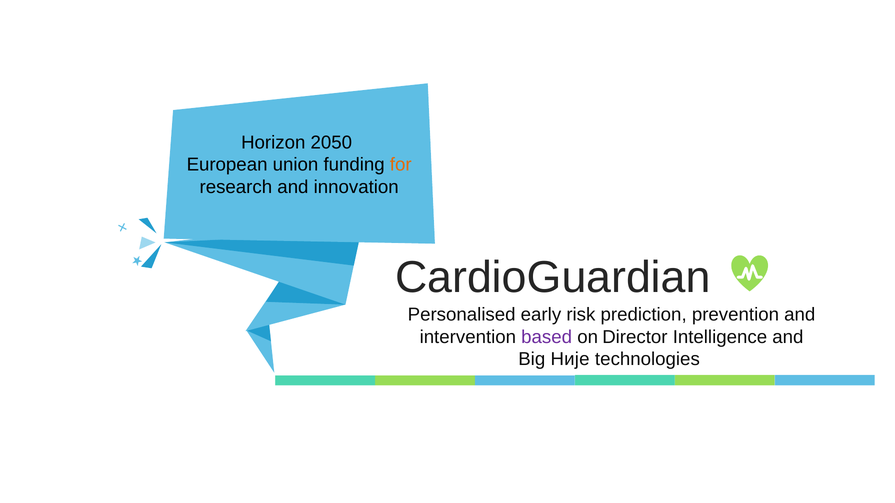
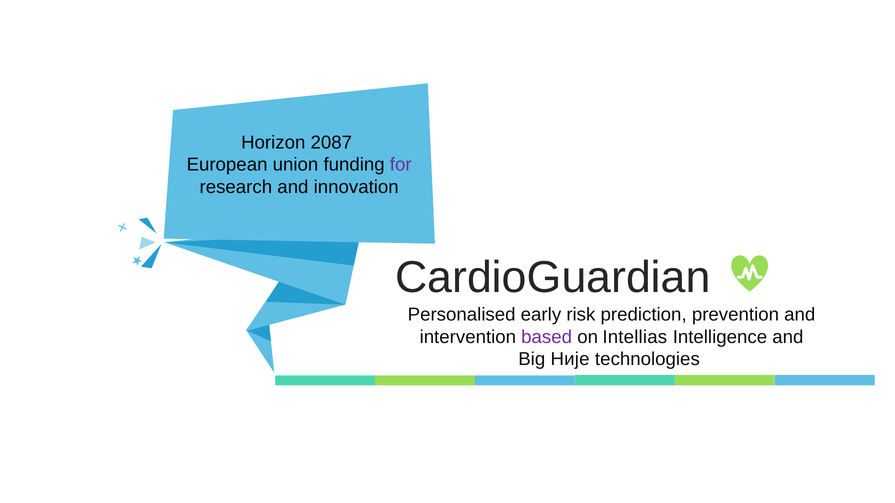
2050: 2050 -> 2087
for colour: orange -> purple
Director: Director -> Intellias
